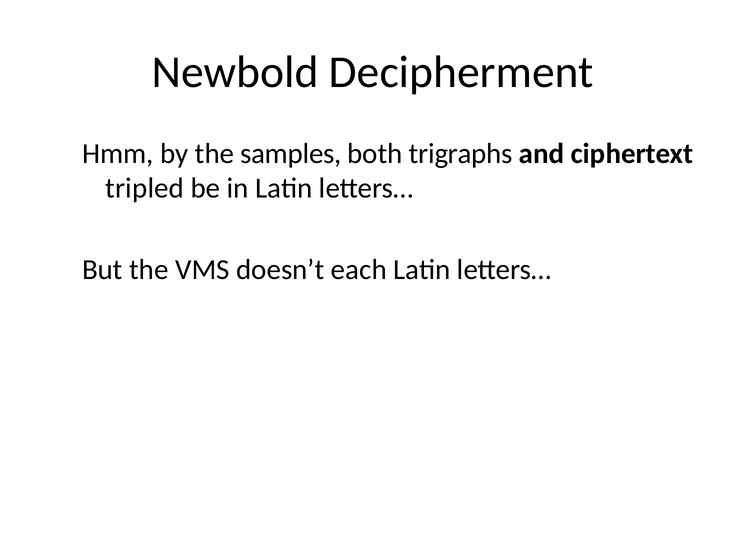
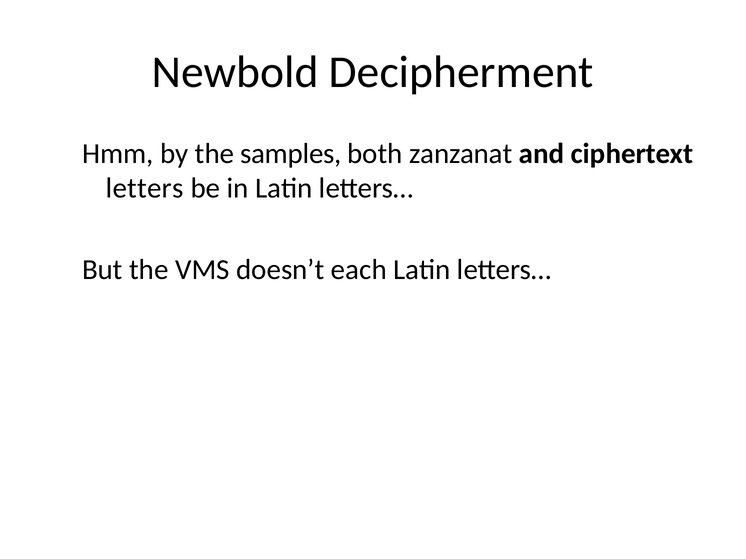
trigraphs: trigraphs -> zanzanat
tripled: tripled -> letters
